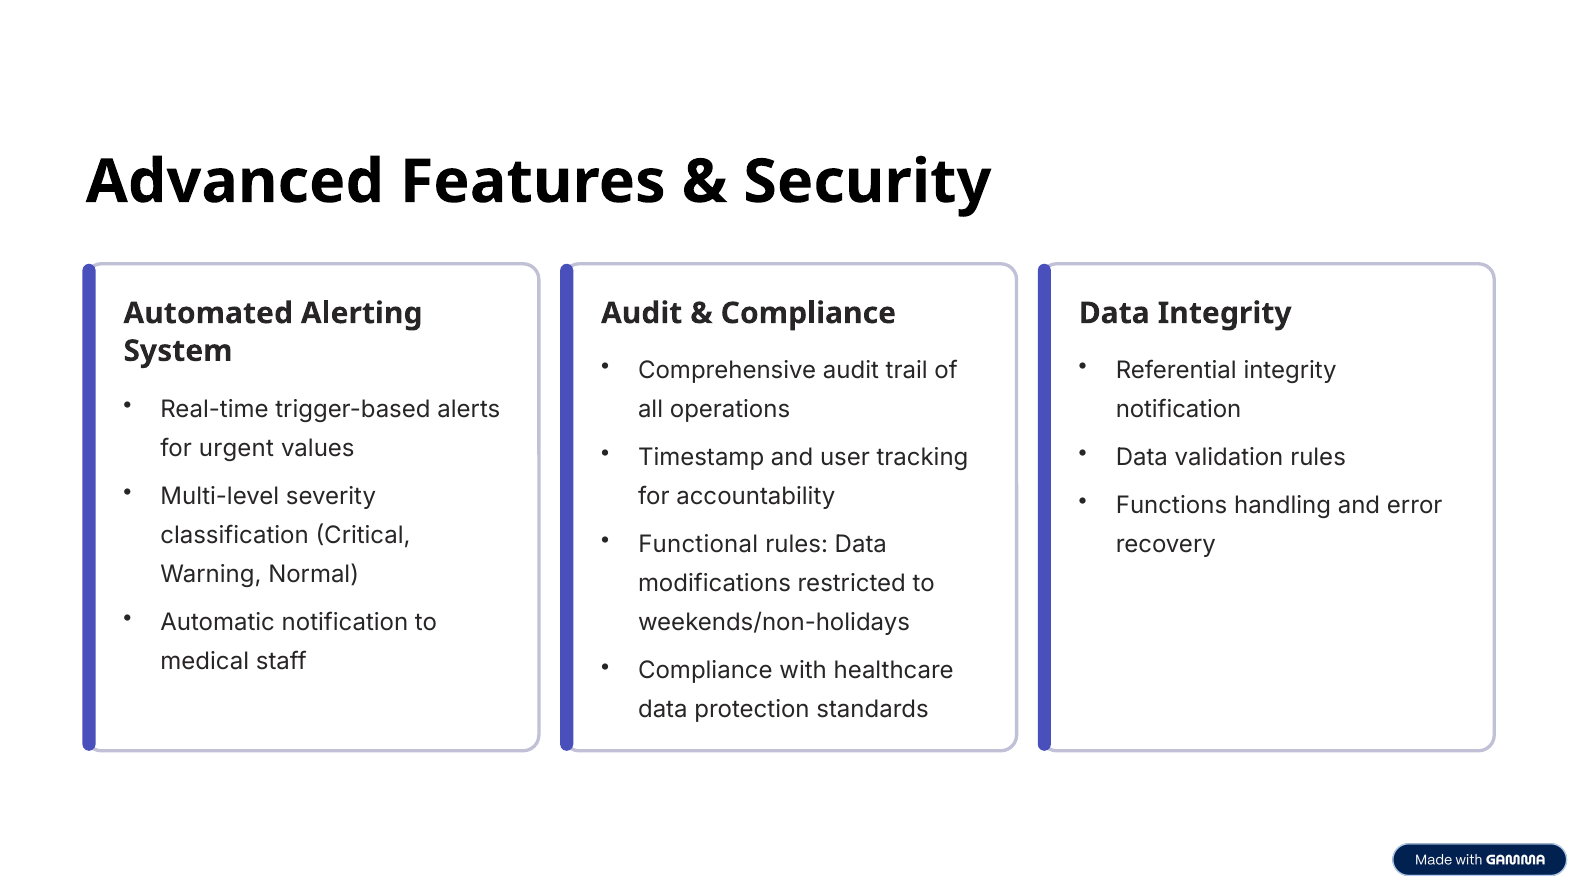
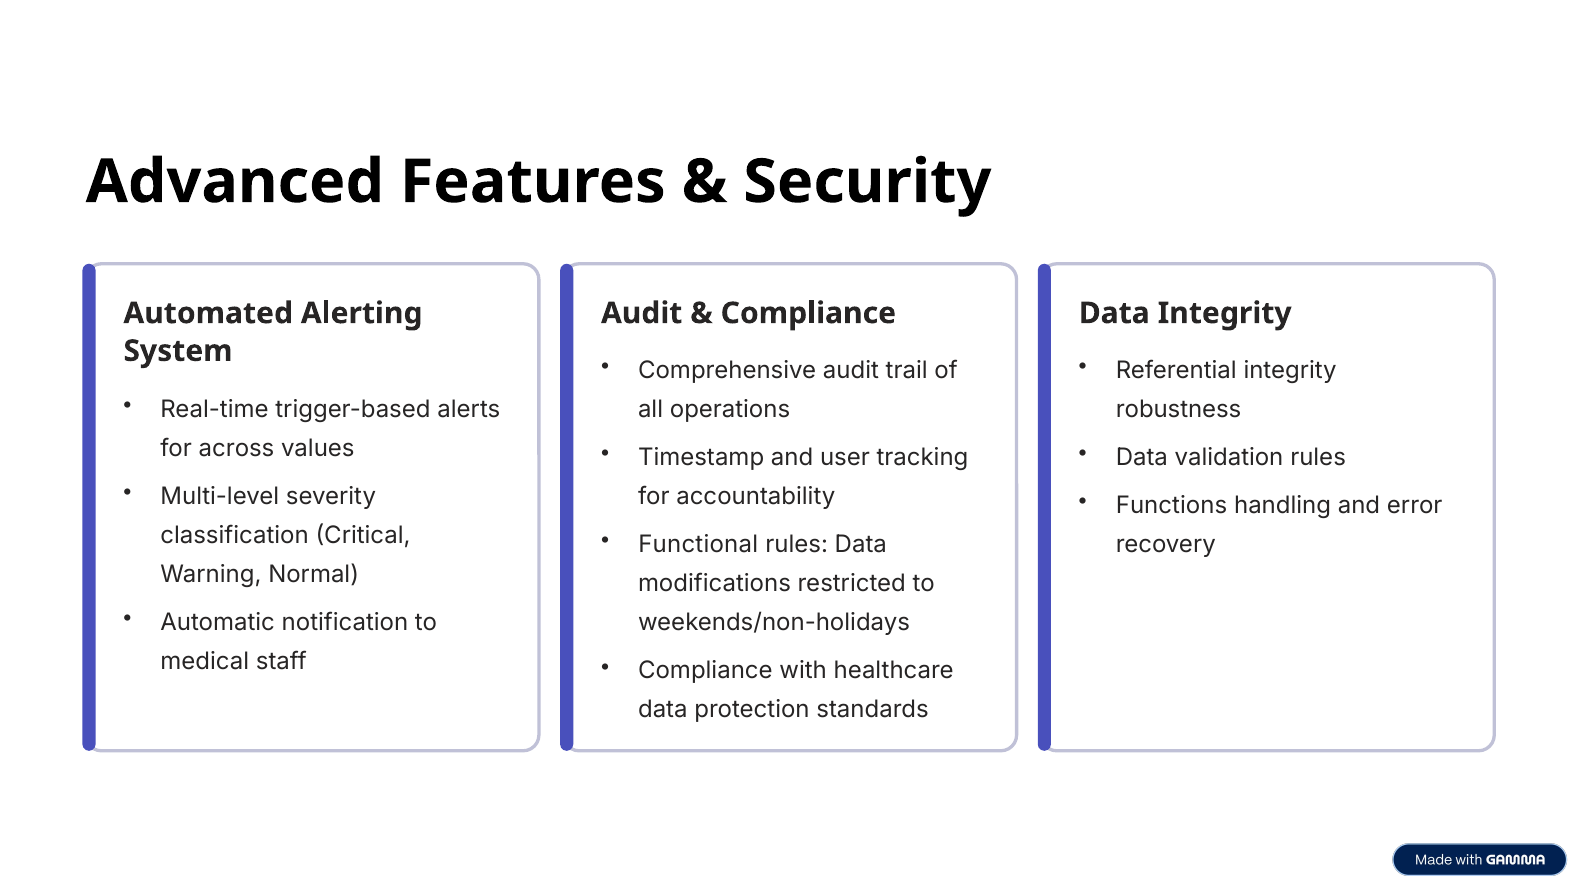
notification at (1179, 410): notification -> robustness
urgent: urgent -> across
